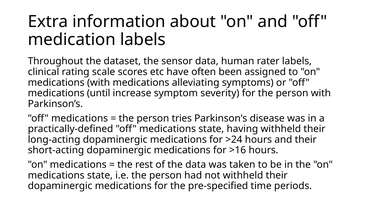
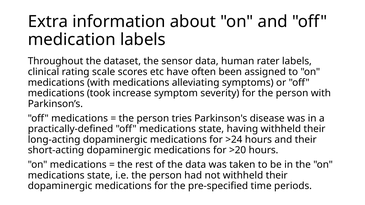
until: until -> took
>16: >16 -> >20
